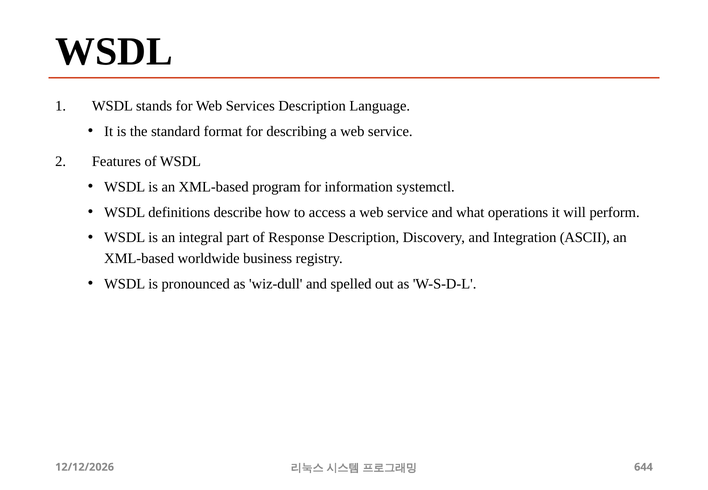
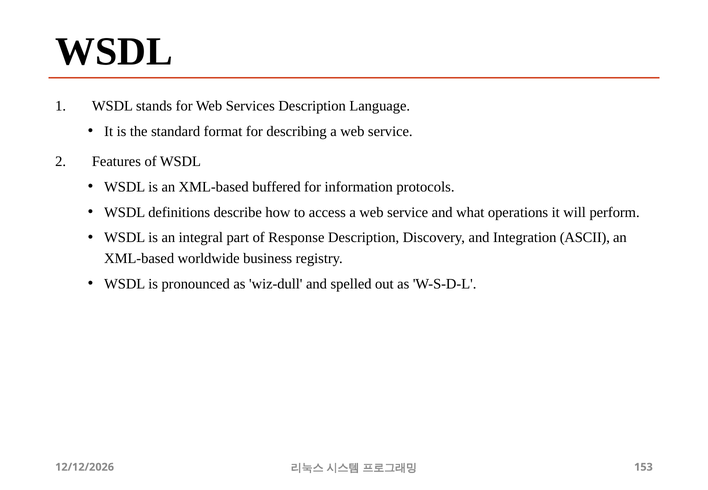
program: program -> buffered
systemctl: systemctl -> protocols
644: 644 -> 153
